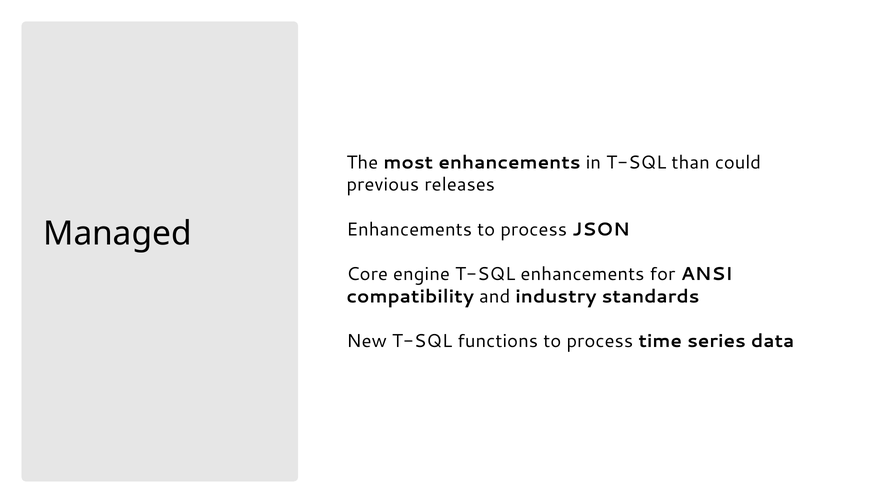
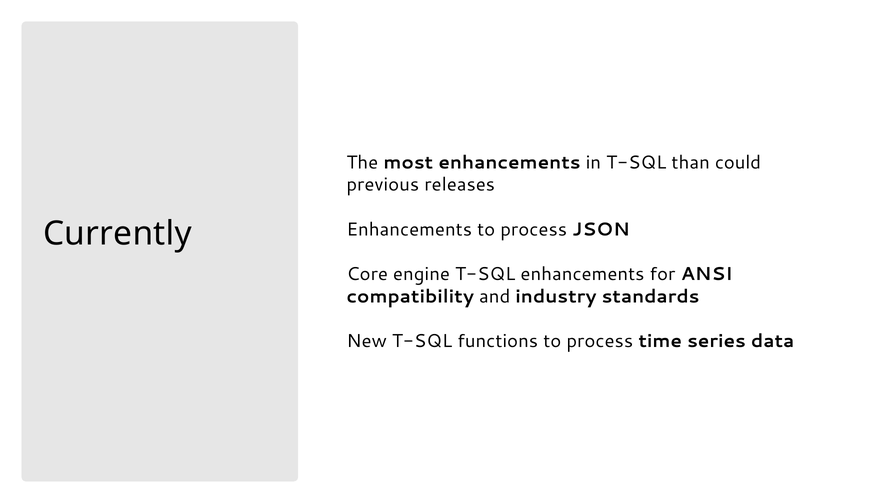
Managed: Managed -> Currently
